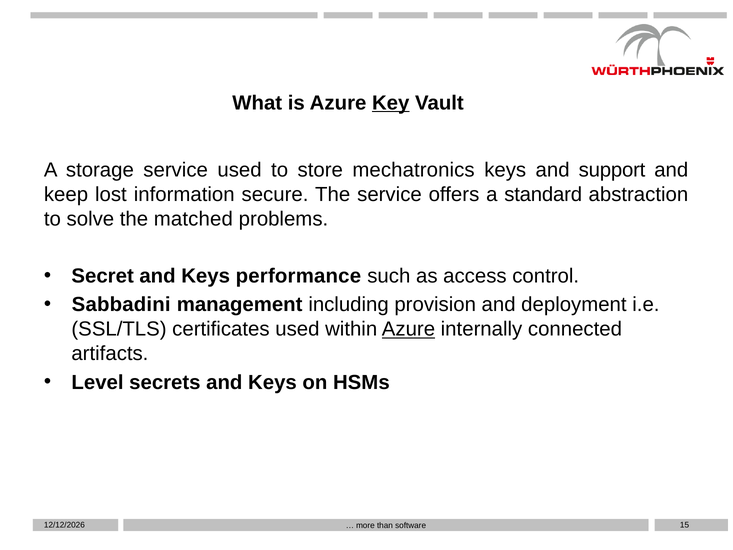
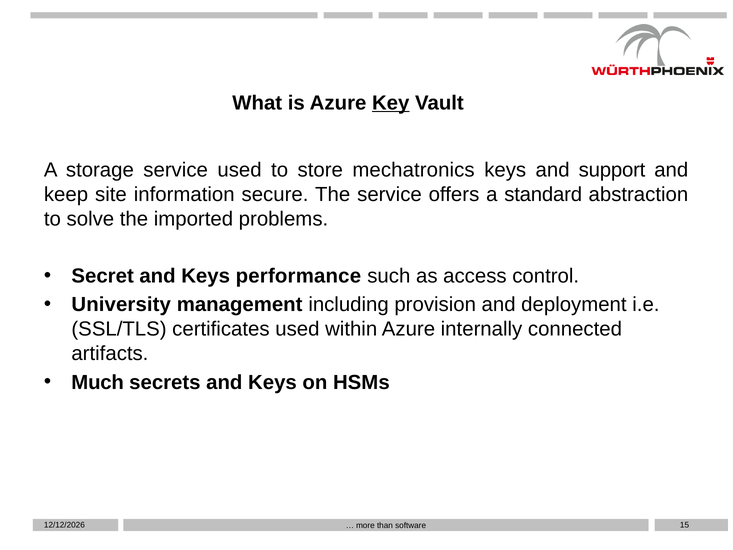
lost: lost -> site
matched: matched -> imported
Sabbadini: Sabbadini -> University
Azure at (408, 329) underline: present -> none
Level: Level -> Much
